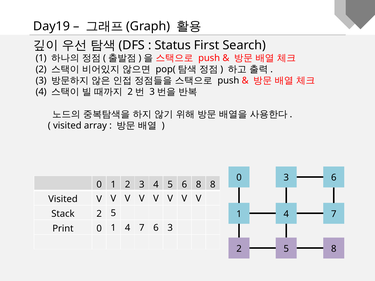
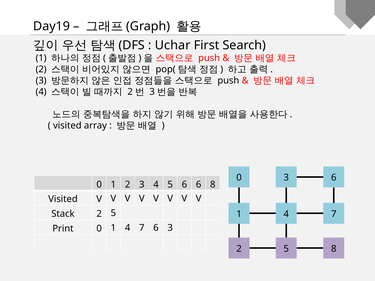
Status: Status -> Uchar
6 8: 8 -> 6
